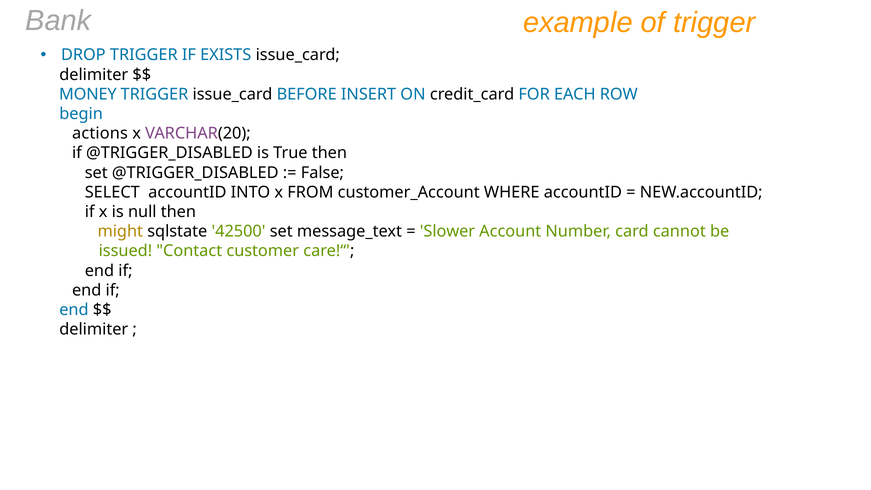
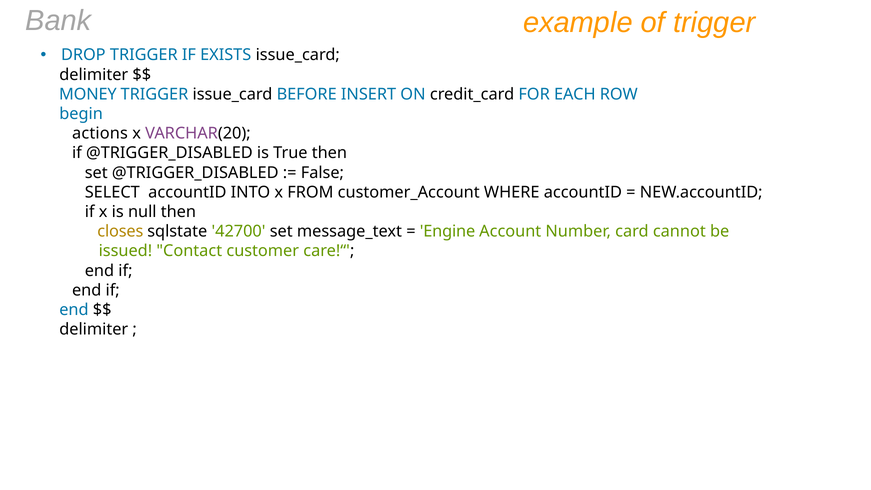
might: might -> closes
42500: 42500 -> 42700
Slower: Slower -> Engine
